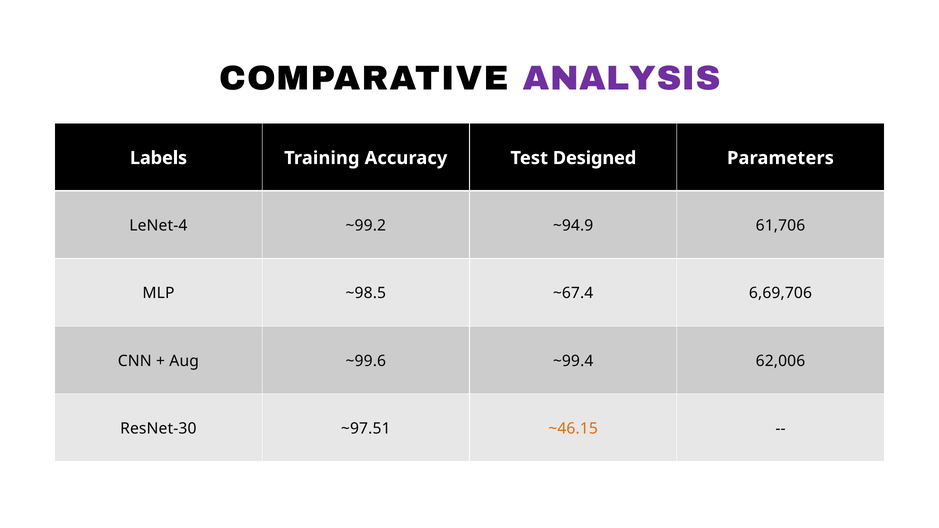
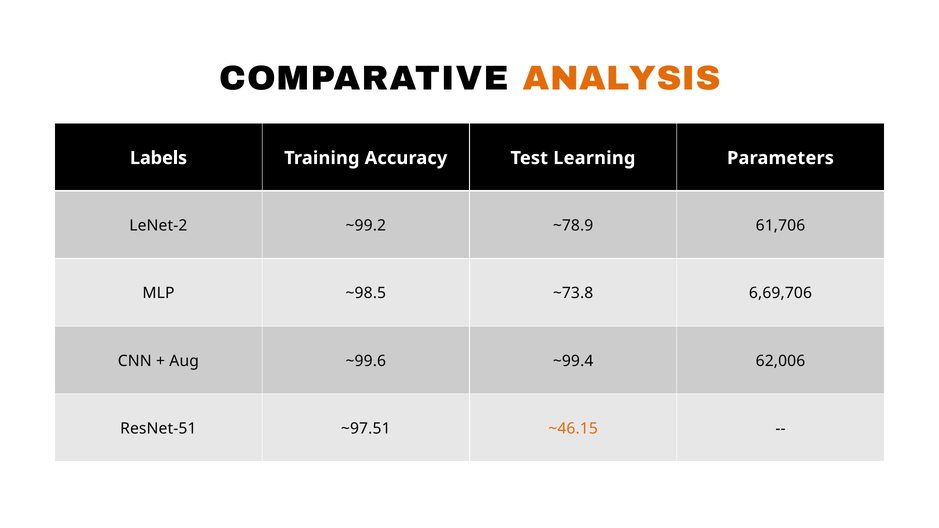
ANALYSIS colour: purple -> orange
Designed: Designed -> Learning
LeNet-4: LeNet-4 -> LeNet-2
~94.9: ~94.9 -> ~78.9
~67.4: ~67.4 -> ~73.8
ResNet-30: ResNet-30 -> ResNet-51
